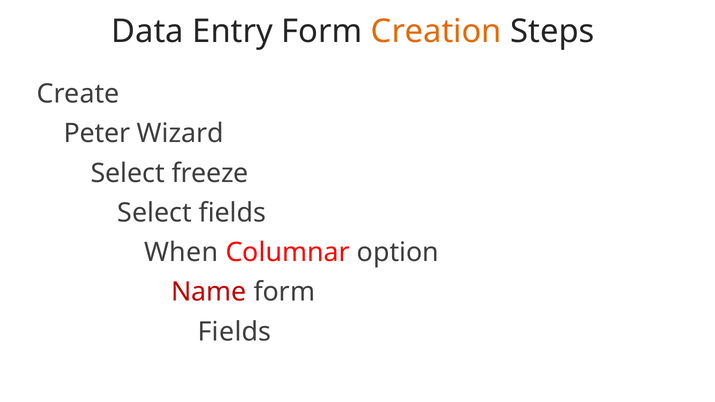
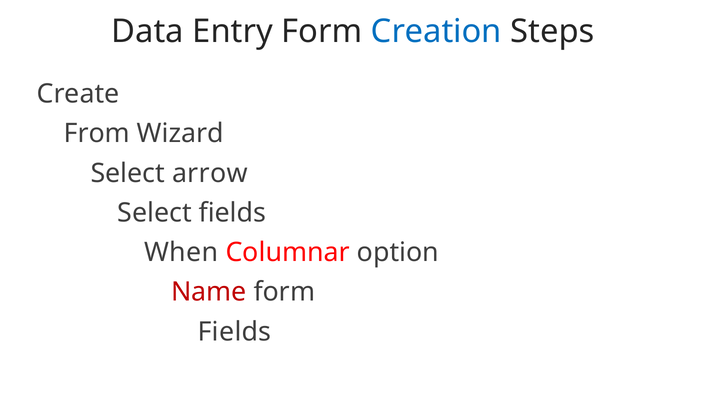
Creation colour: orange -> blue
Peter: Peter -> From
freeze: freeze -> arrow
